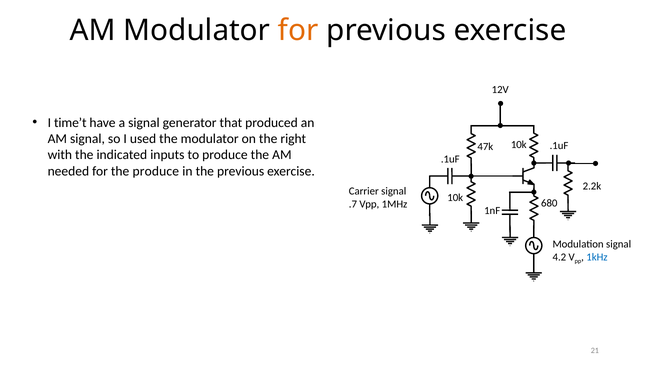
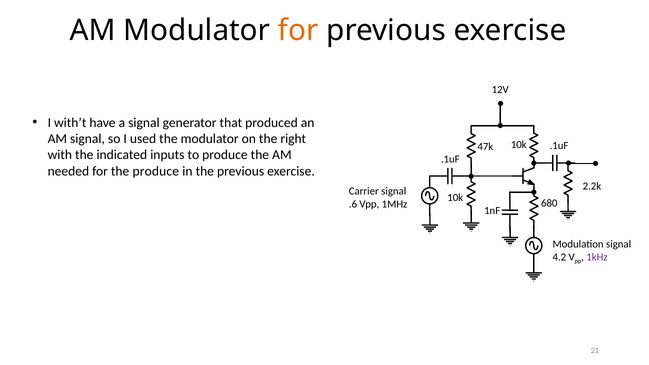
time’t: time’t -> with’t
.7: .7 -> .6
1kHz colour: blue -> purple
